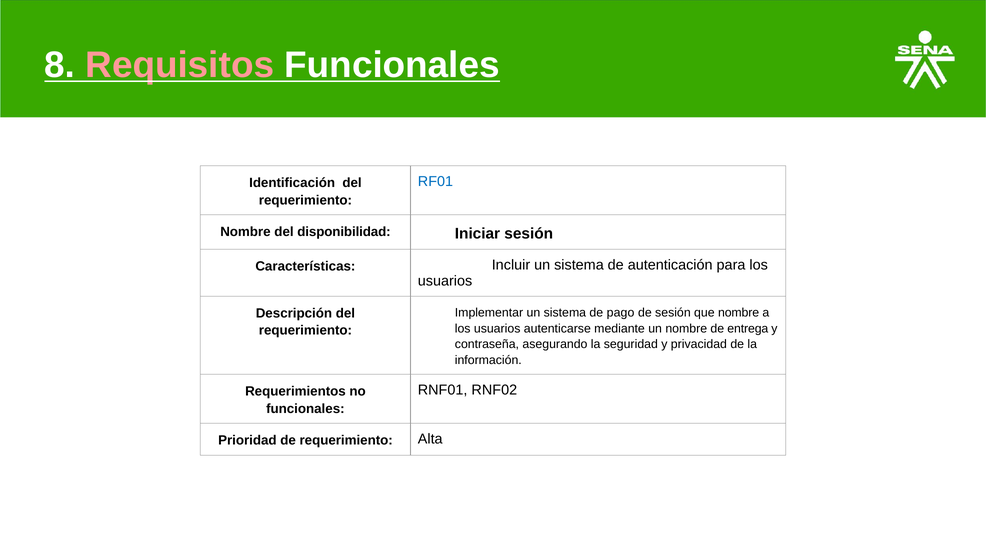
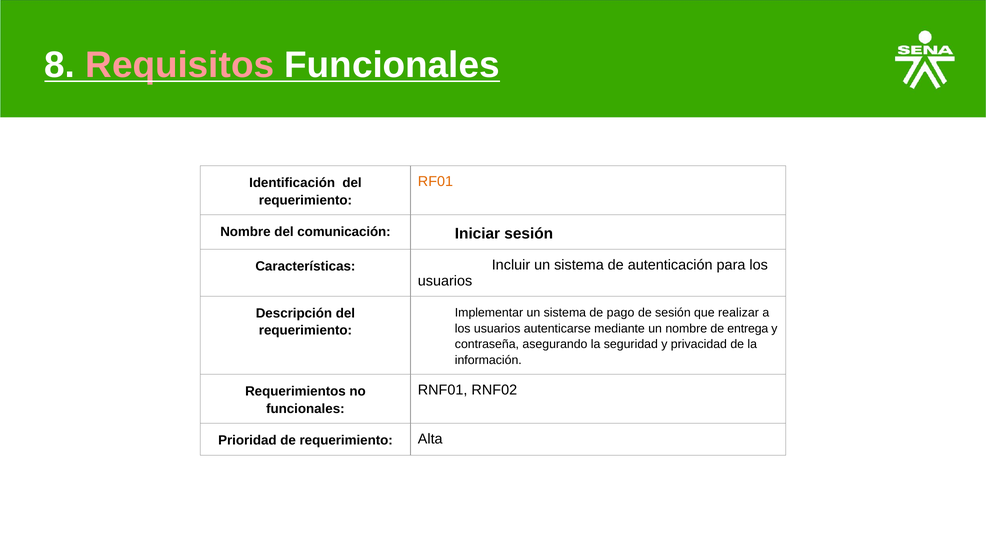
RF01 colour: blue -> orange
disponibilidad: disponibilidad -> comunicación
que nombre: nombre -> realizar
